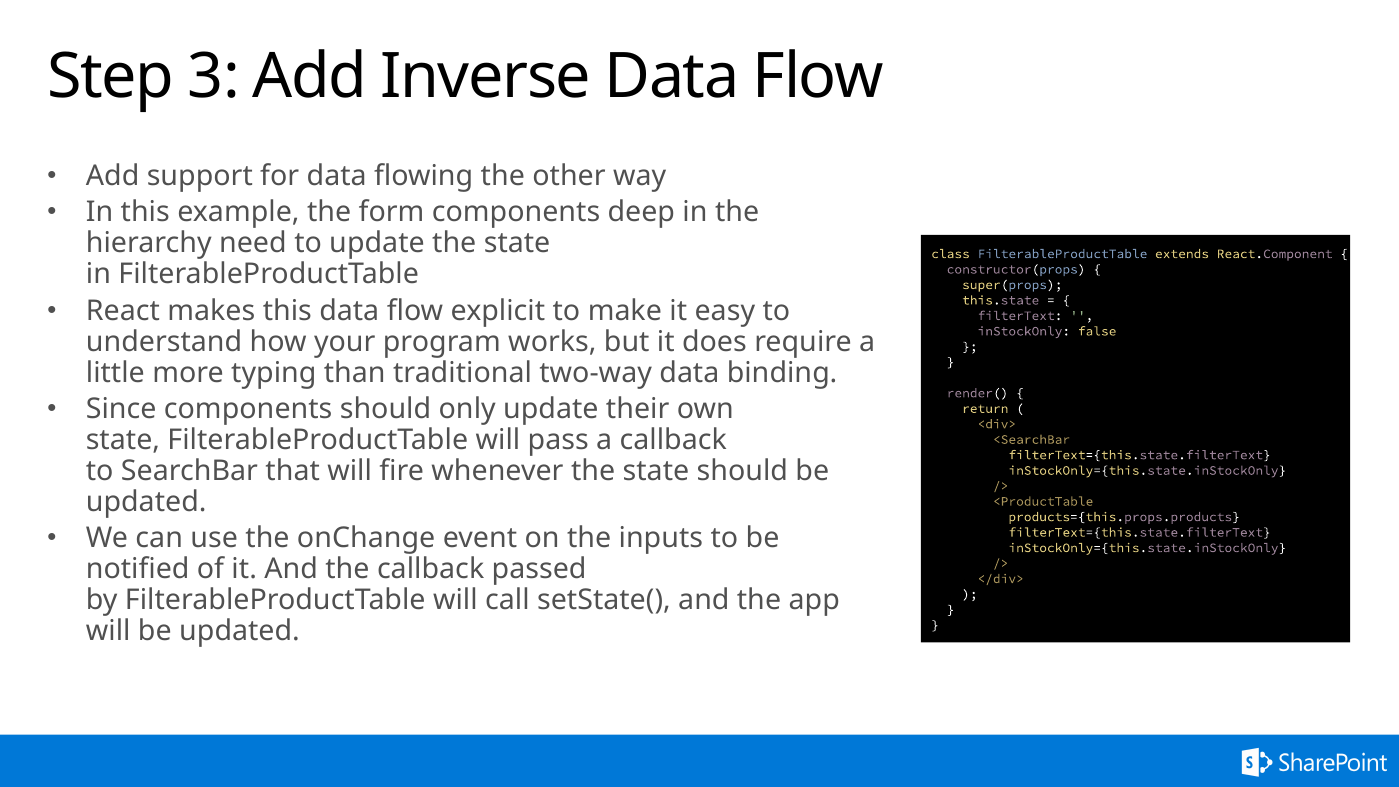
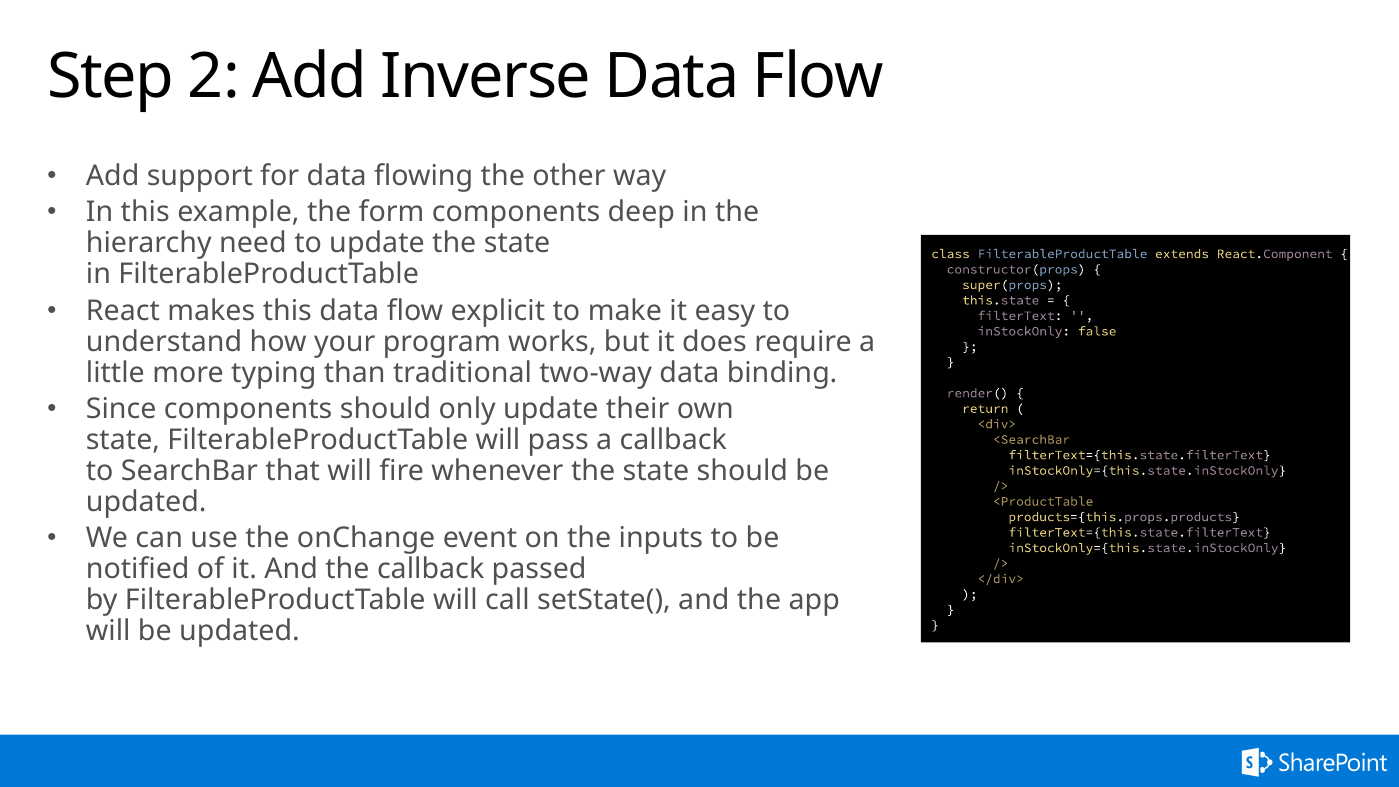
3: 3 -> 2
